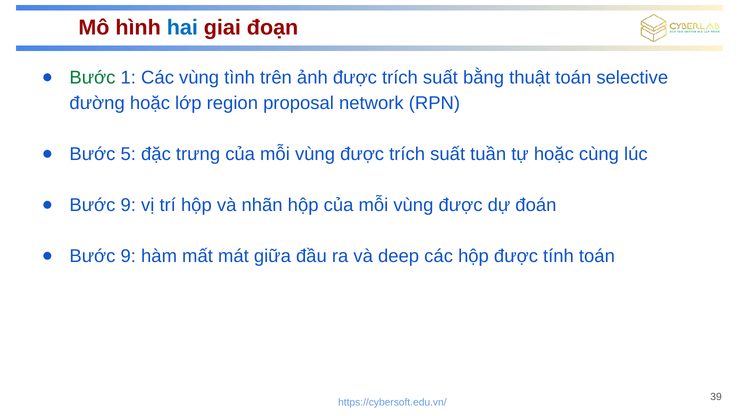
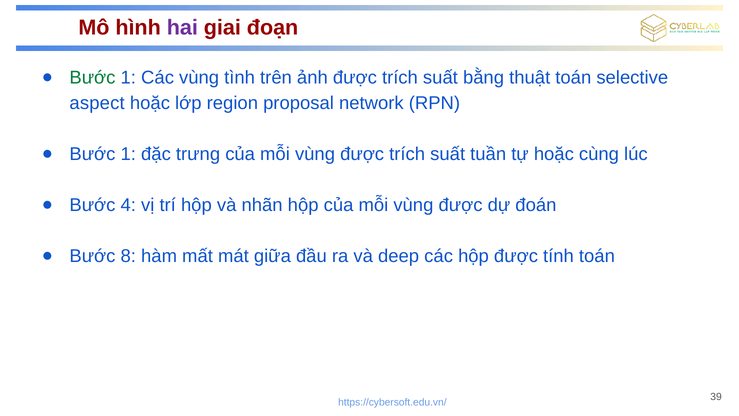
hai colour: blue -> purple
đường: đường -> aspect
5 at (128, 154): 5 -> 1
9 at (128, 205): 9 -> 4
9 at (128, 256): 9 -> 8
